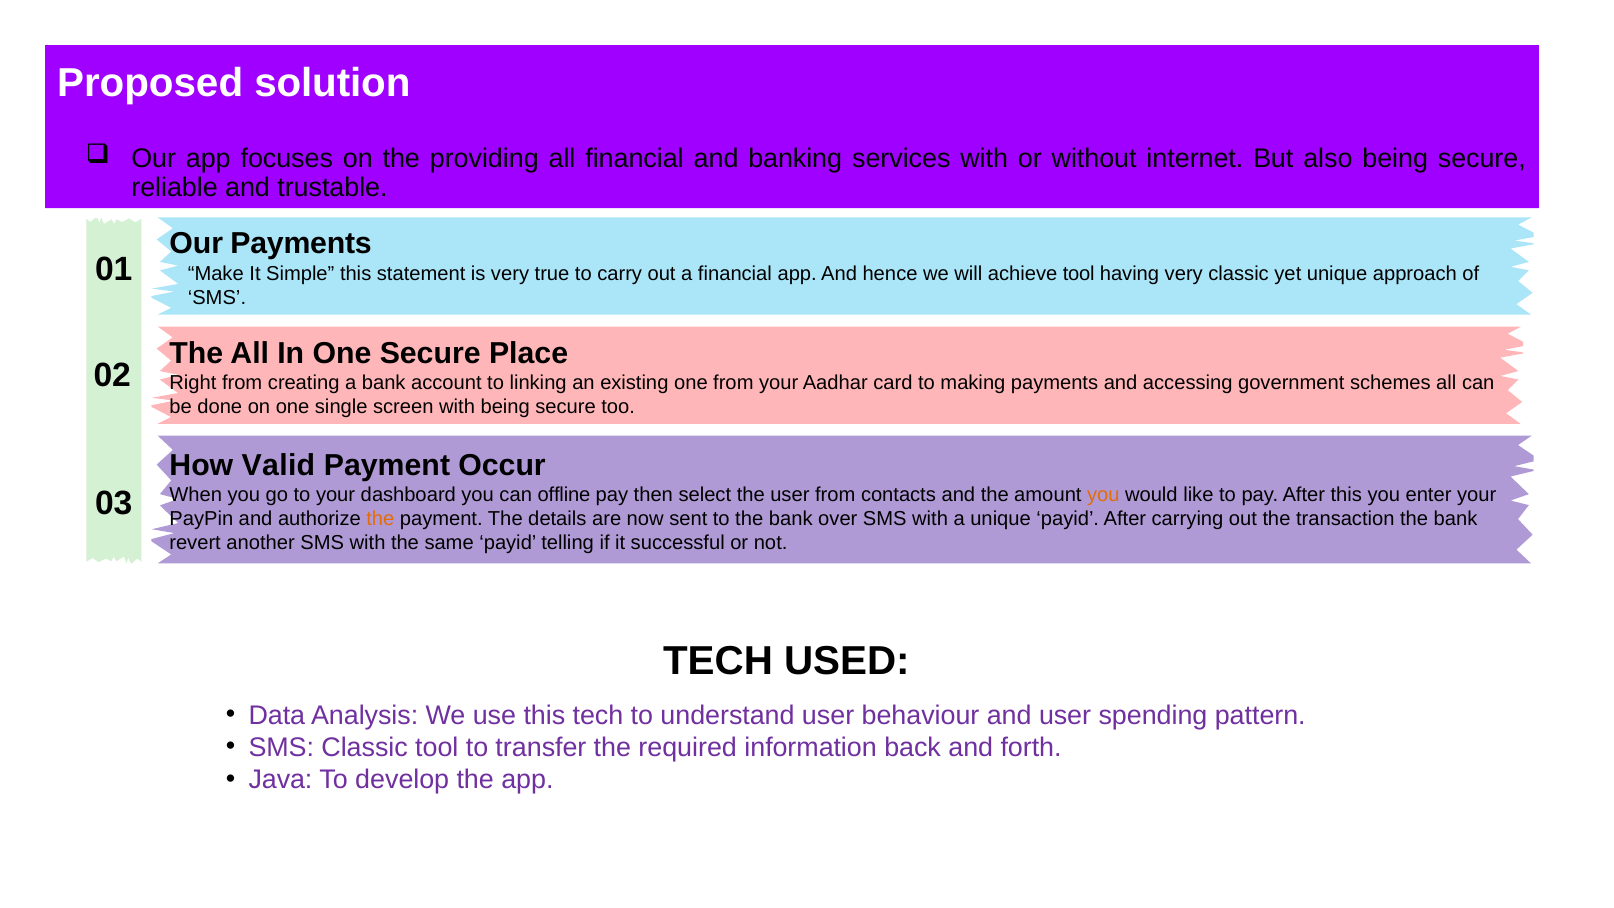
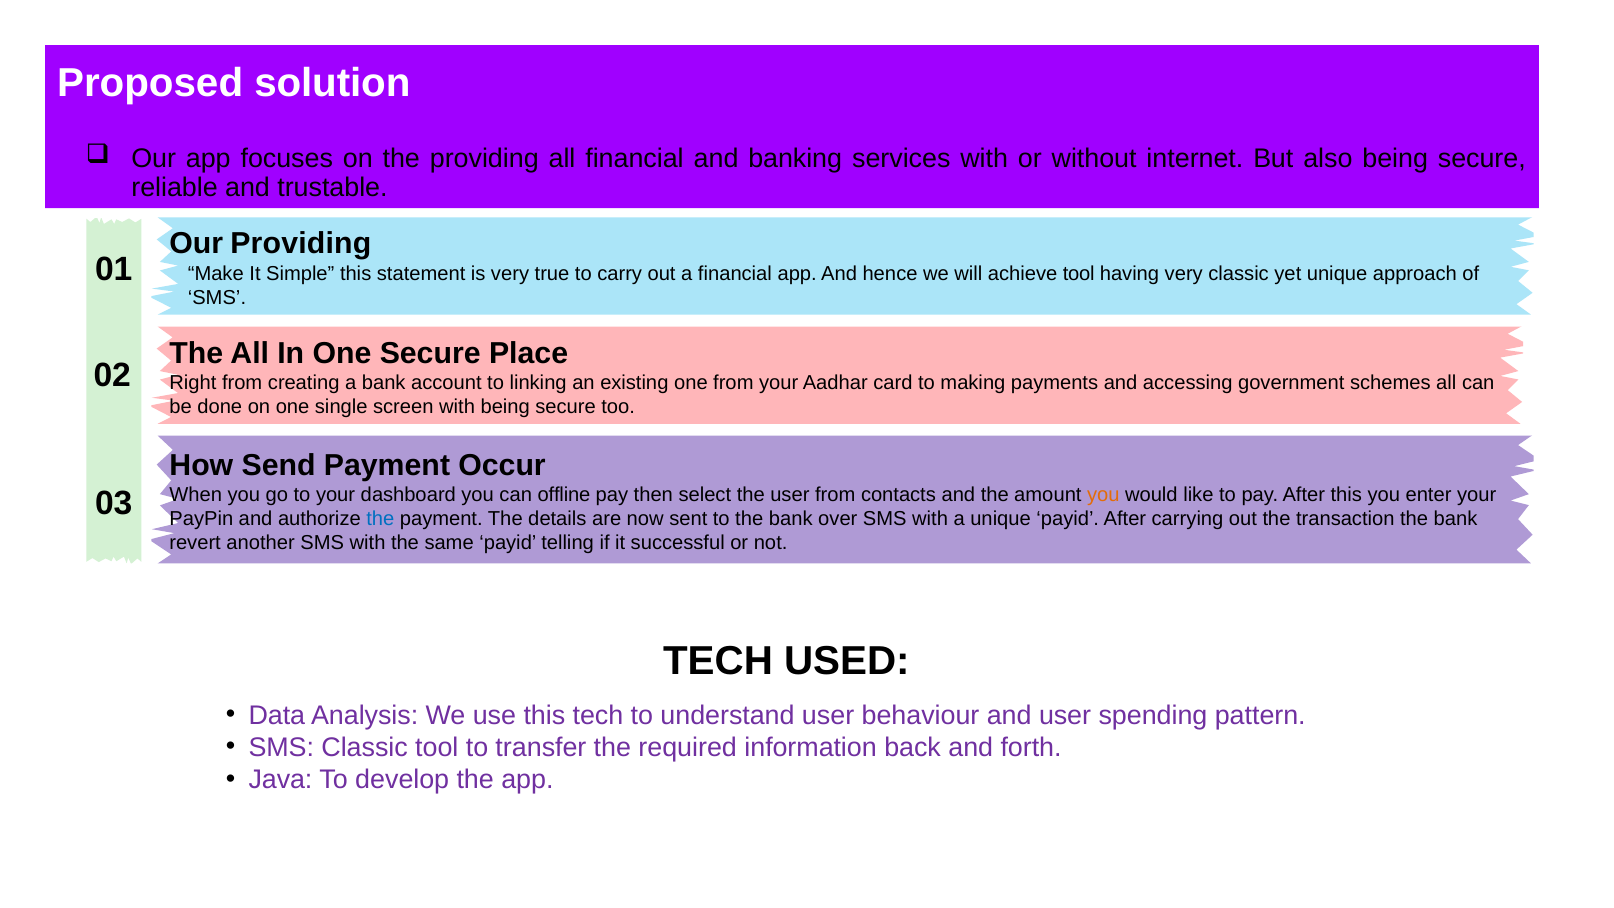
Our Payments: Payments -> Providing
Valid: Valid -> Send
the at (380, 519) colour: orange -> blue
